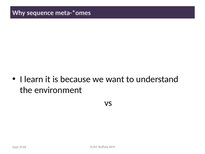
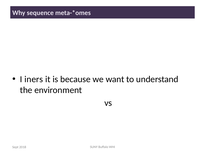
learn: learn -> iners
